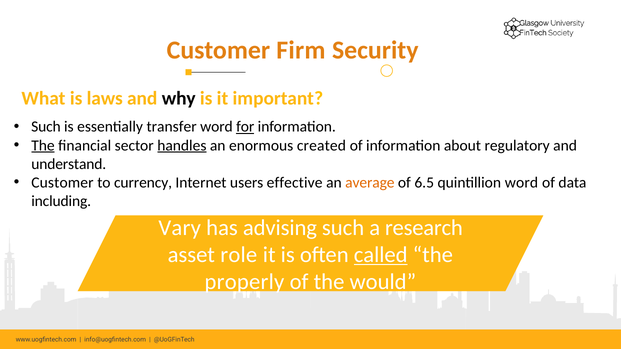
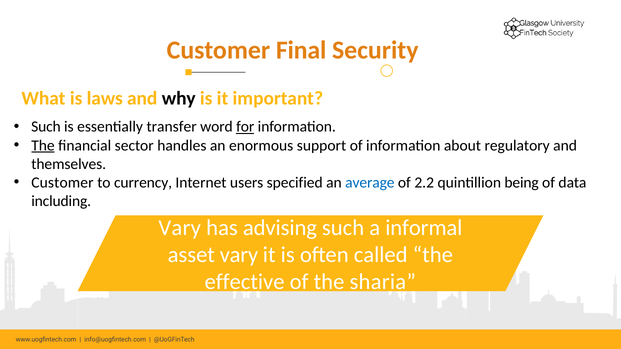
Firm: Firm -> Final
handles underline: present -> none
created: created -> support
understand: understand -> themselves
effective: effective -> specified
average colour: orange -> blue
6.5: 6.5 -> 2.2
quintillion word: word -> being
research: research -> informal
asset role: role -> vary
called underline: present -> none
properly: properly -> effective
would: would -> sharia
